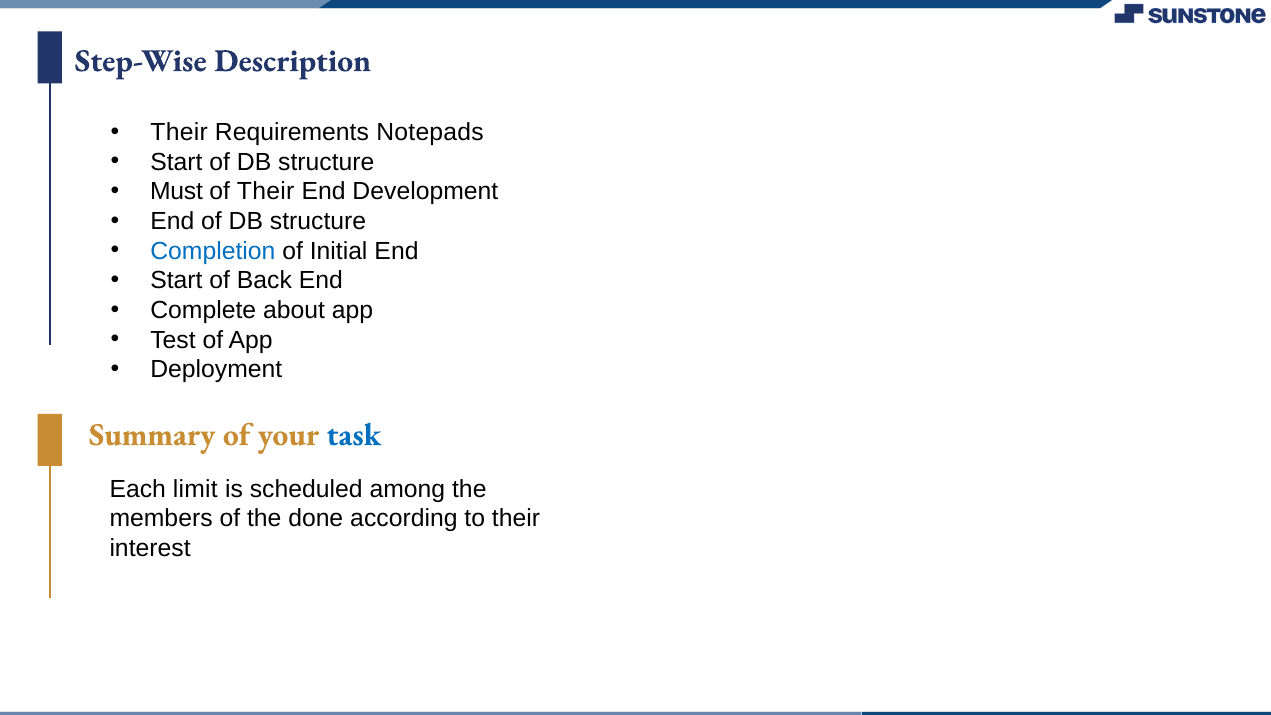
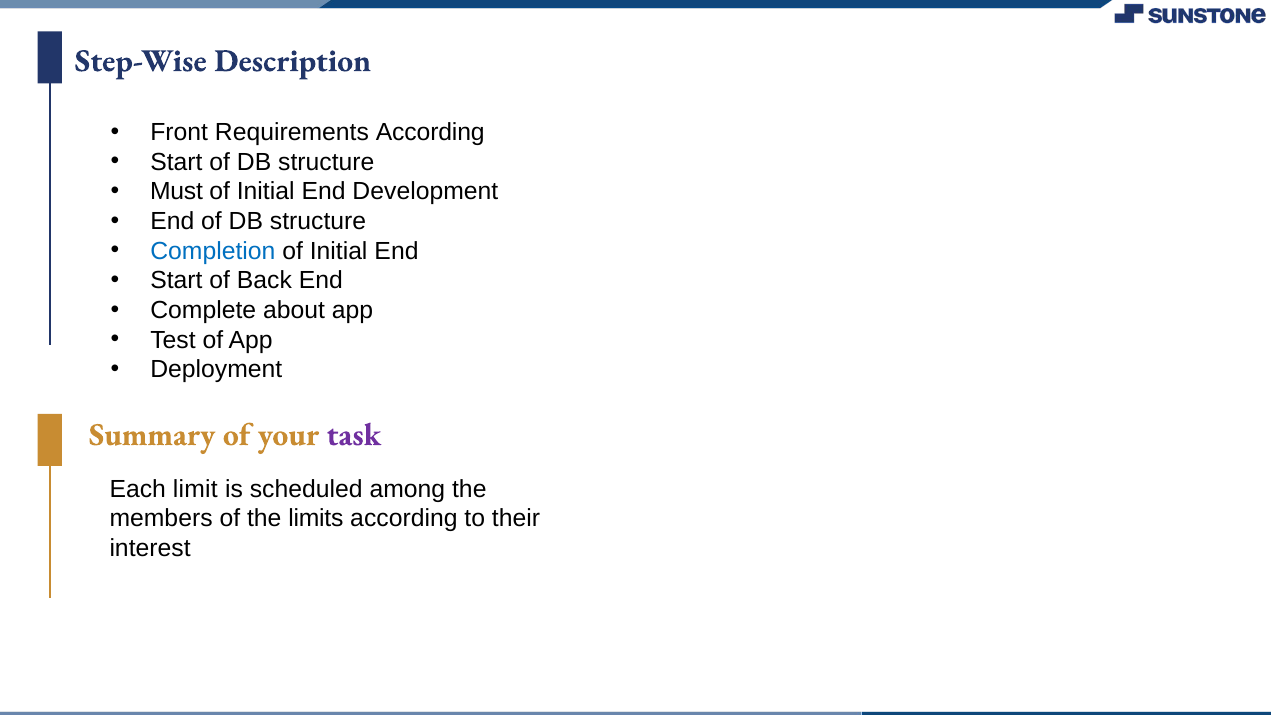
Their at (179, 132): Their -> Front
Requirements Notepads: Notepads -> According
Their at (266, 192): Their -> Initial
task colour: blue -> purple
done: done -> limits
